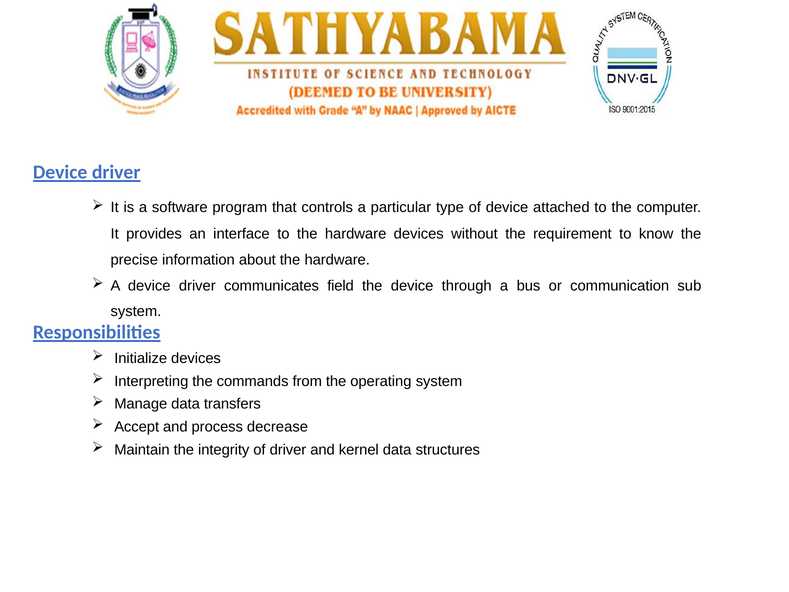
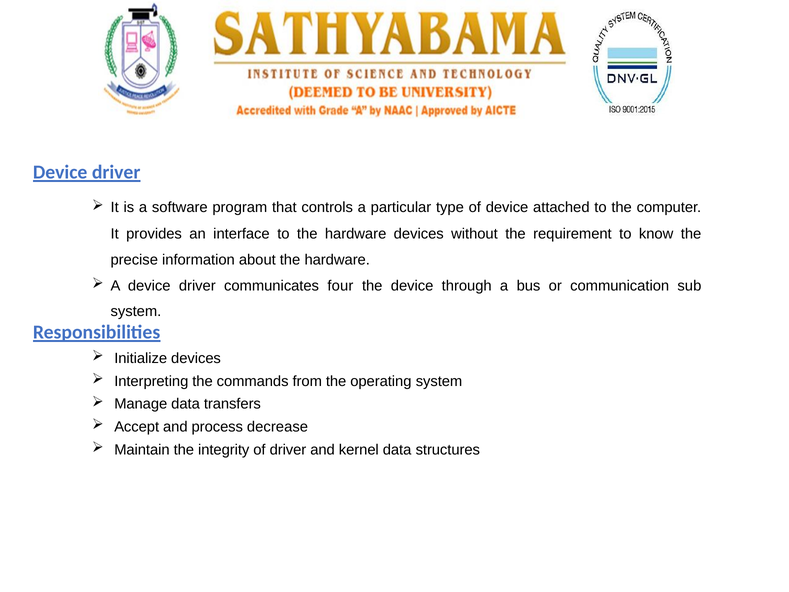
field: field -> four
